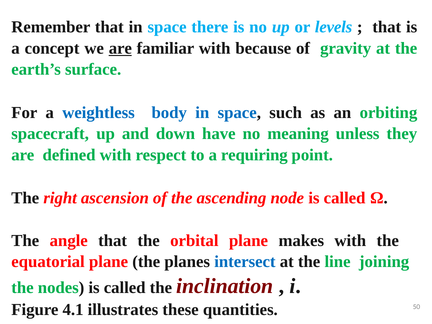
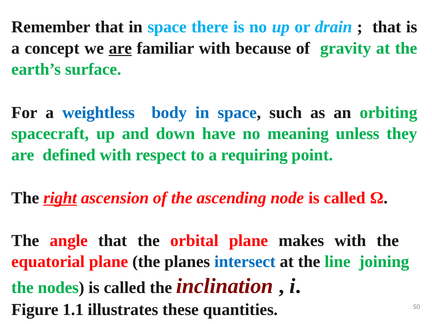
levels: levels -> drain
right underline: none -> present
4.1: 4.1 -> 1.1
